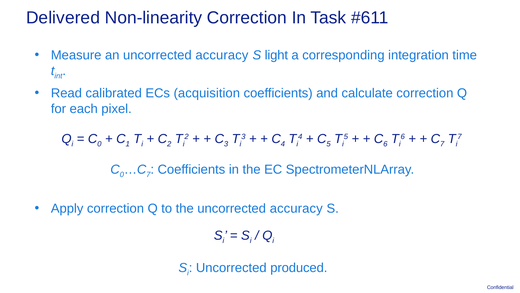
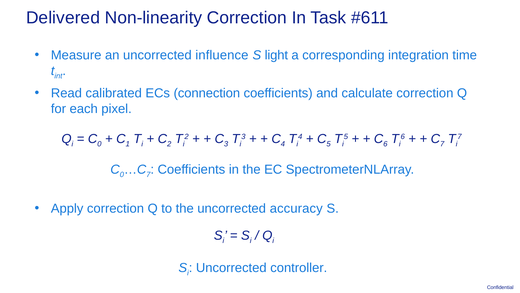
an uncorrected accuracy: accuracy -> influence
acquisition: acquisition -> connection
produced: produced -> controller
